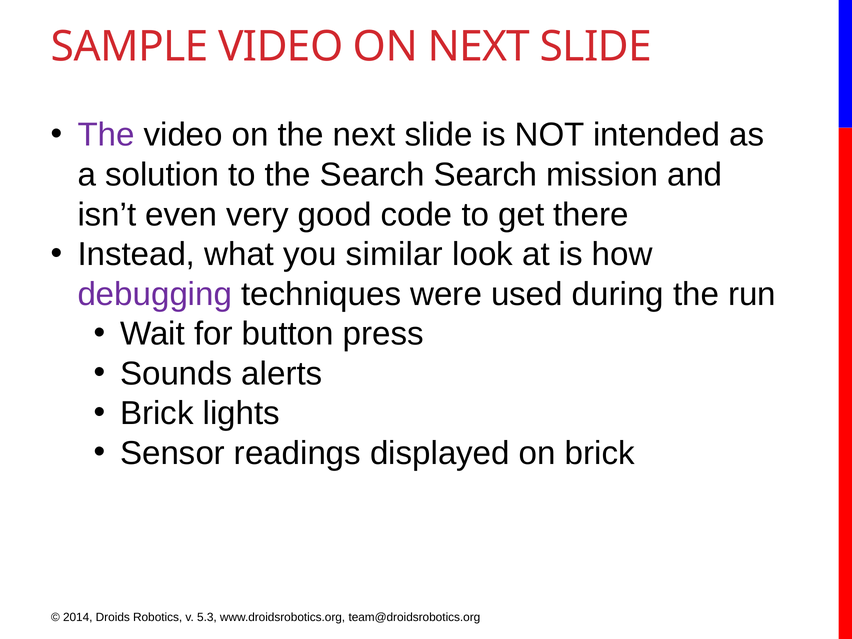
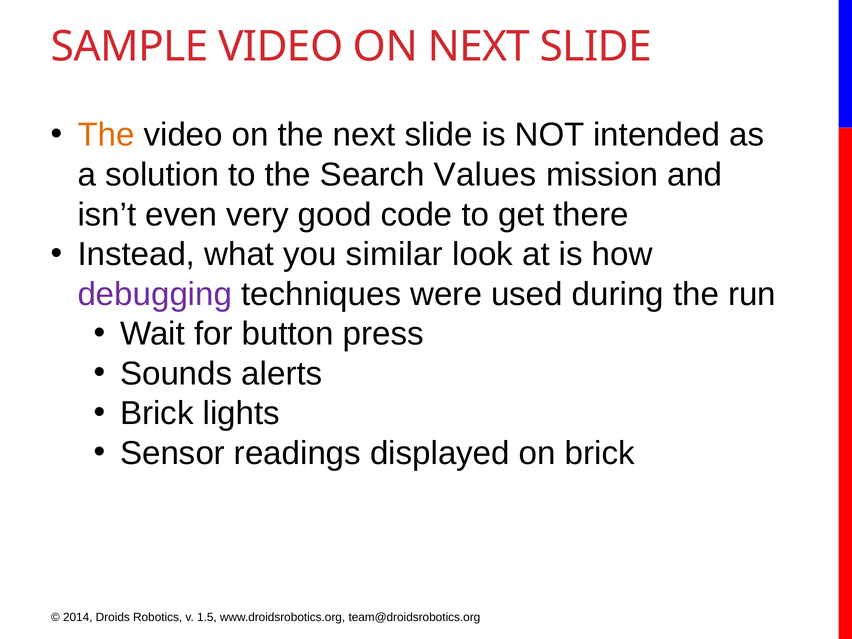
The at (106, 135) colour: purple -> orange
Search Search: Search -> Values
5.3: 5.3 -> 1.5
